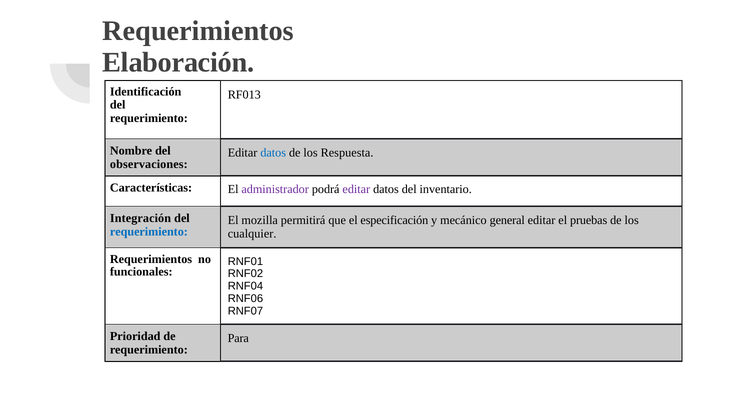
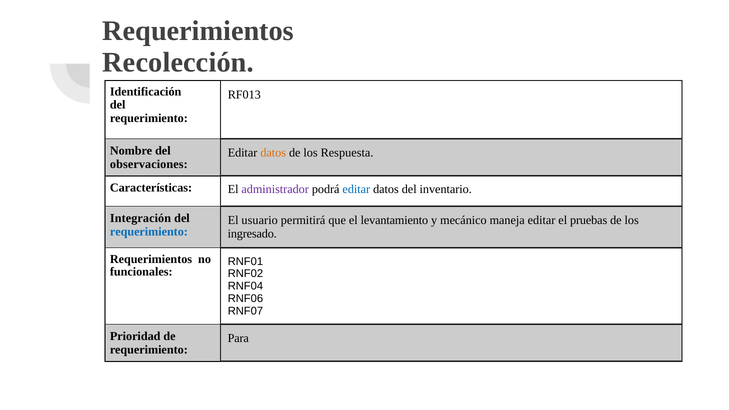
Elaboración: Elaboración -> Recolección
datos at (273, 153) colour: blue -> orange
editar at (356, 189) colour: purple -> blue
mozilla: mozilla -> usuario
especificación: especificación -> levantamiento
general: general -> maneja
cualquier: cualquier -> ingresado
